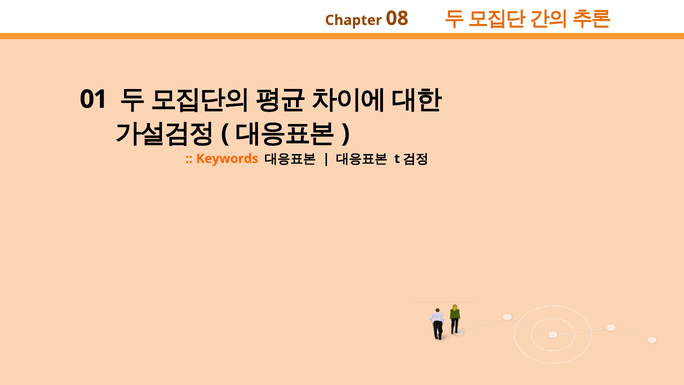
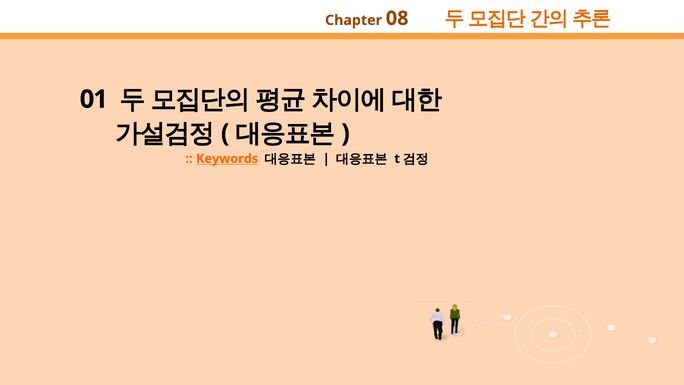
Keywords underline: none -> present
